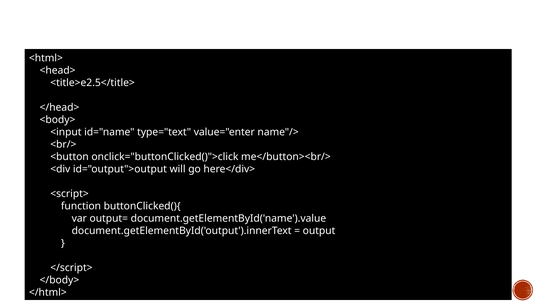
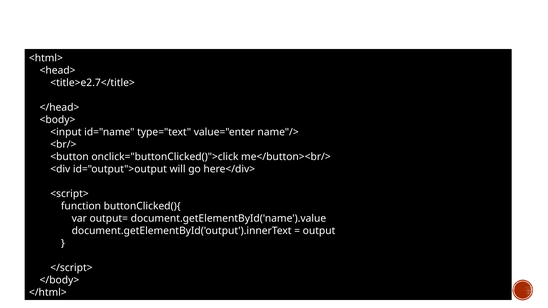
<title>e2.5</title>: <title>e2.5</title> -> <title>e2.7</title>
